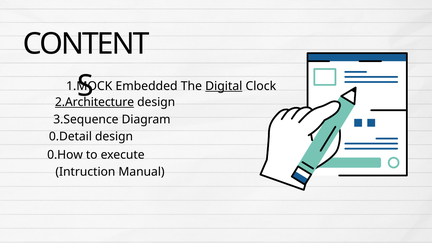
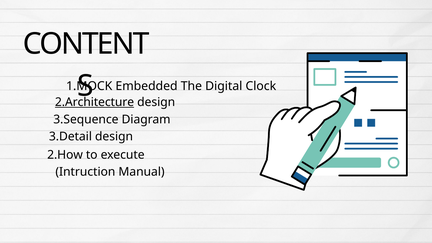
Digital underline: present -> none
0.Detail: 0.Detail -> 3.Detail
0.How: 0.How -> 2.How
